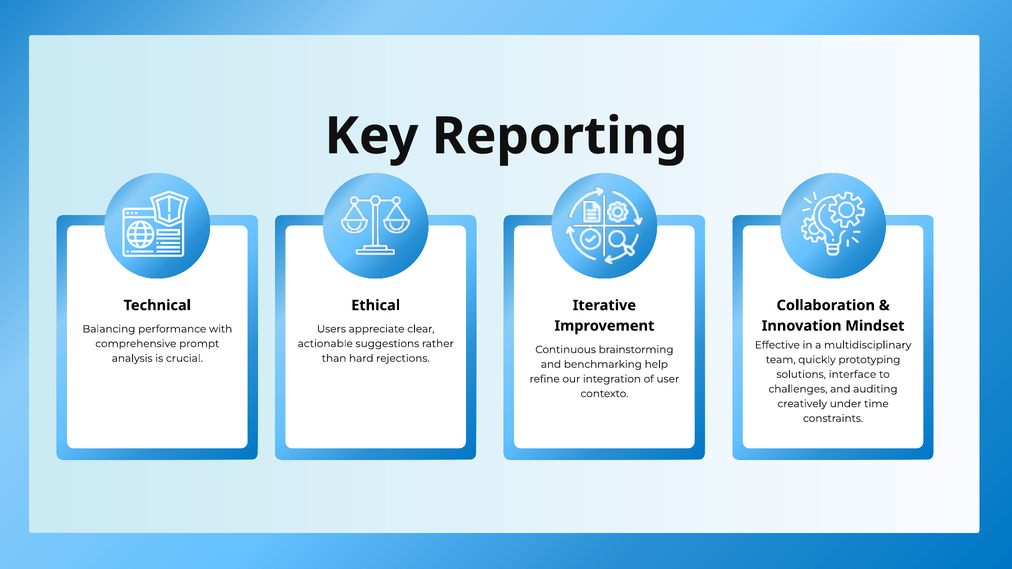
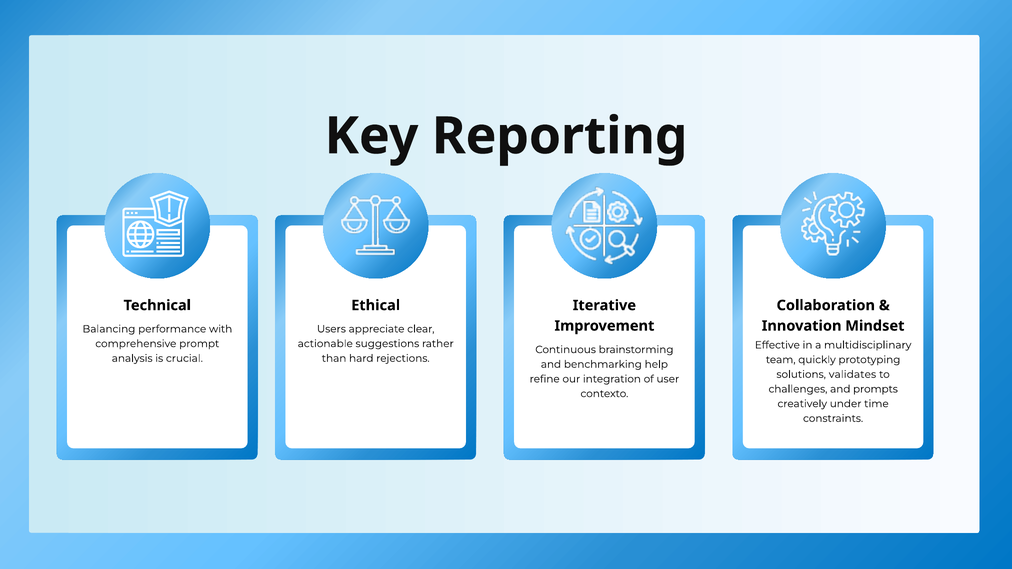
interface: interface -> validates
auditing: auditing -> prompts
